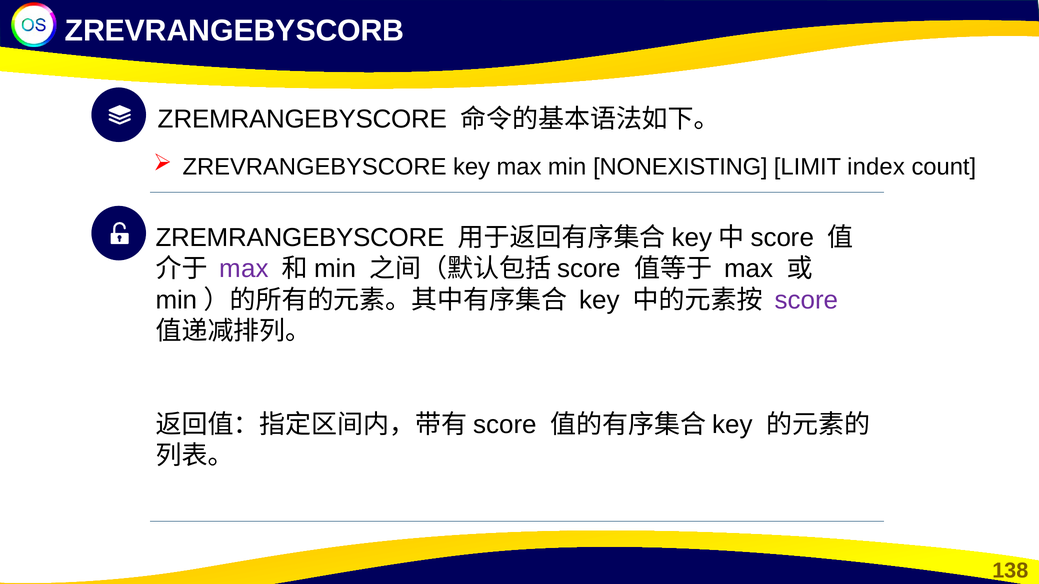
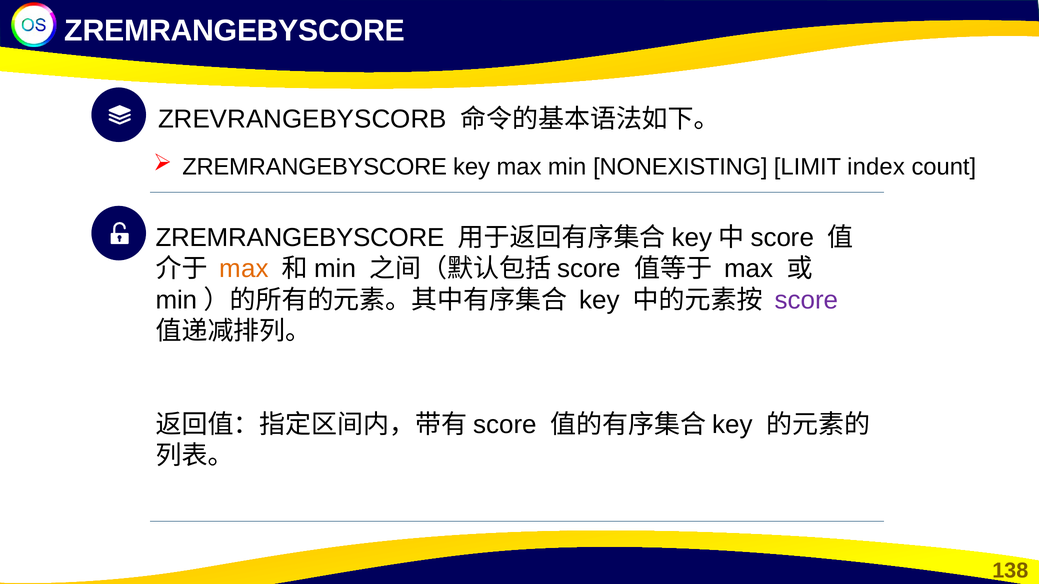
ZREVRANGEBYSCORB at (235, 31): ZREVRANGEBYSCORB -> ZREMRANGEBYSCORE
ZREMRANGEBYSCORE at (302, 119): ZREMRANGEBYSCORE -> ZREVRANGEBYSCORB
ZREVRANGEBYSCORE at (315, 167): ZREVRANGEBYSCORE -> ZREMRANGEBYSCORE
max at (244, 269) colour: purple -> orange
